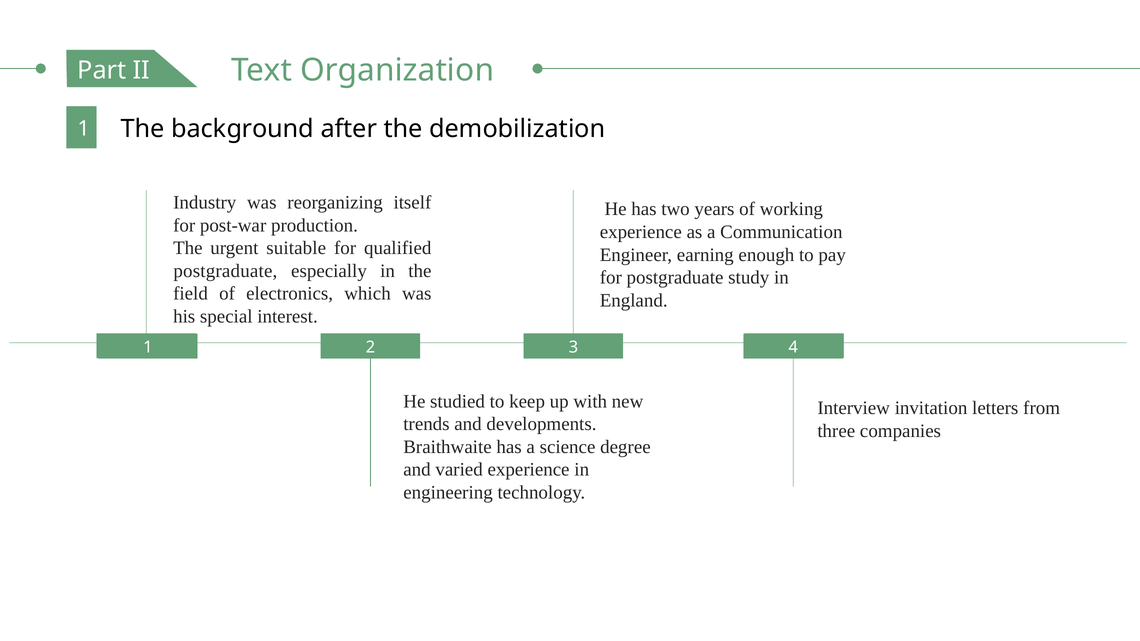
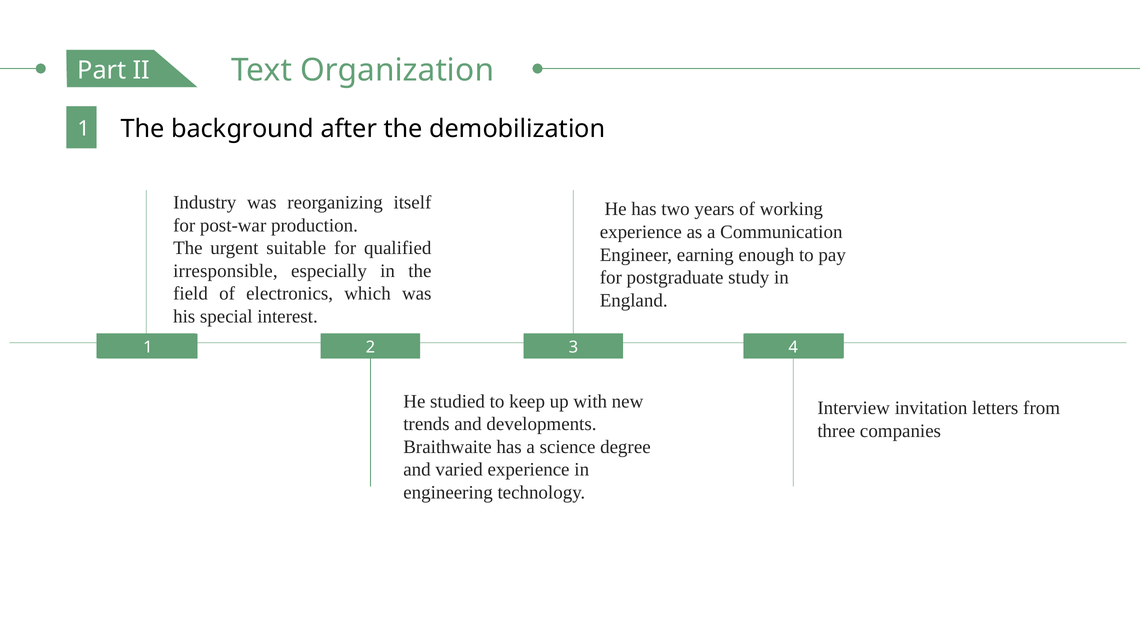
postgraduate at (225, 271): postgraduate -> irresponsible
